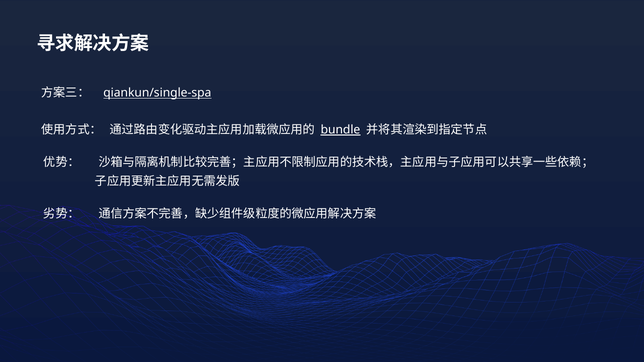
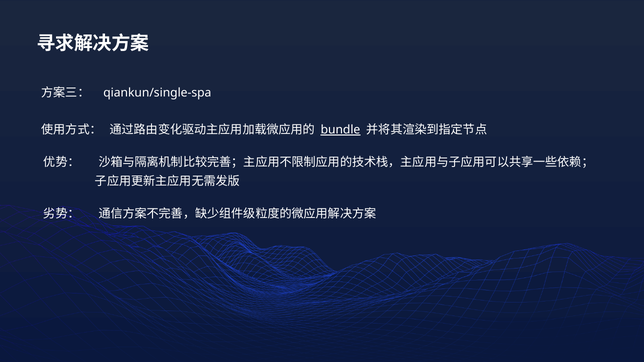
qiankun/single-spa underline: present -> none
